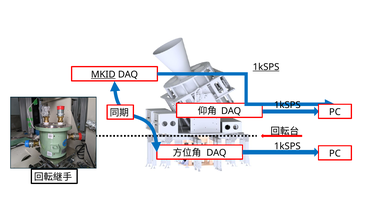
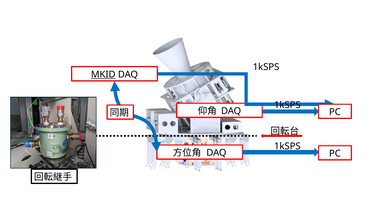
1kSPS at (266, 67) underline: present -> none
